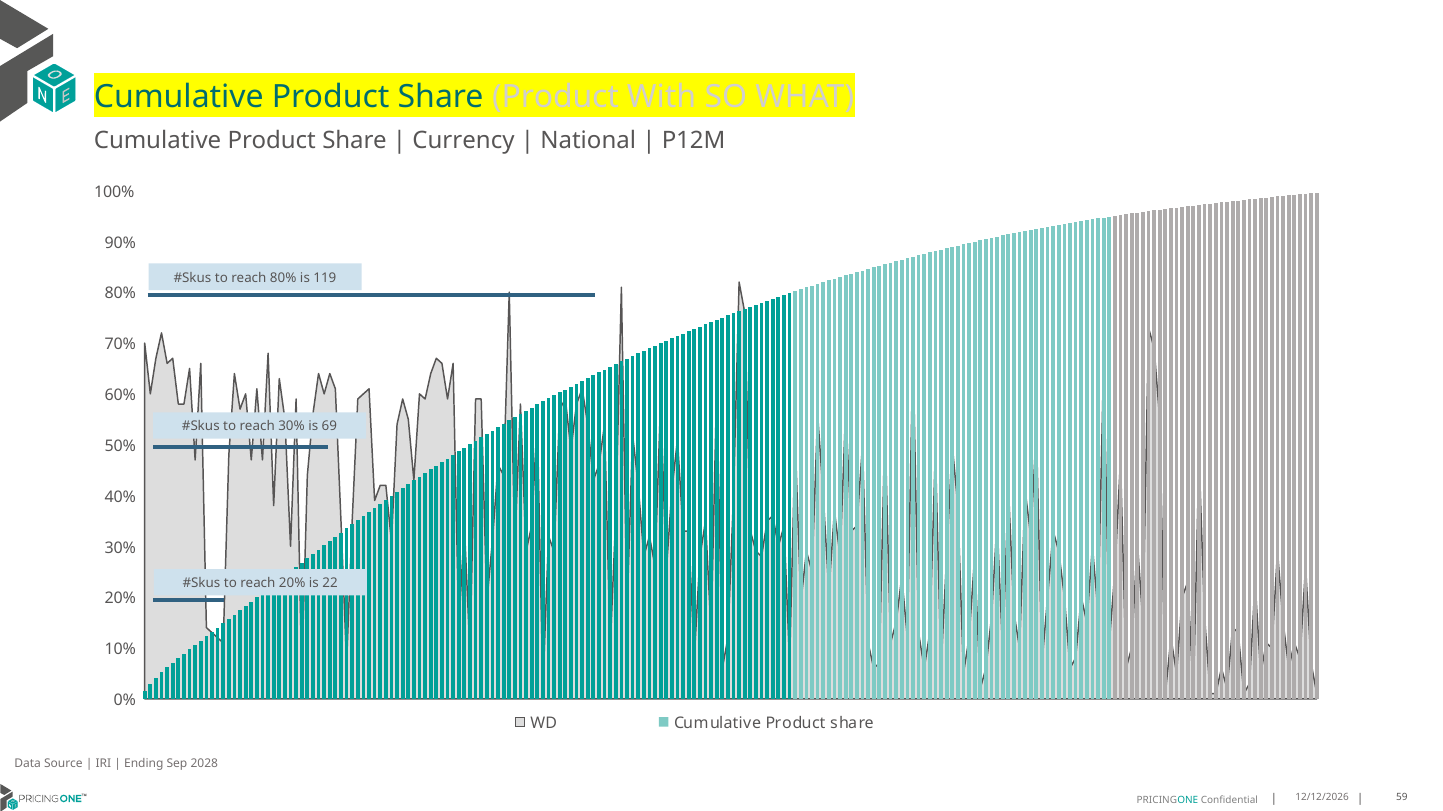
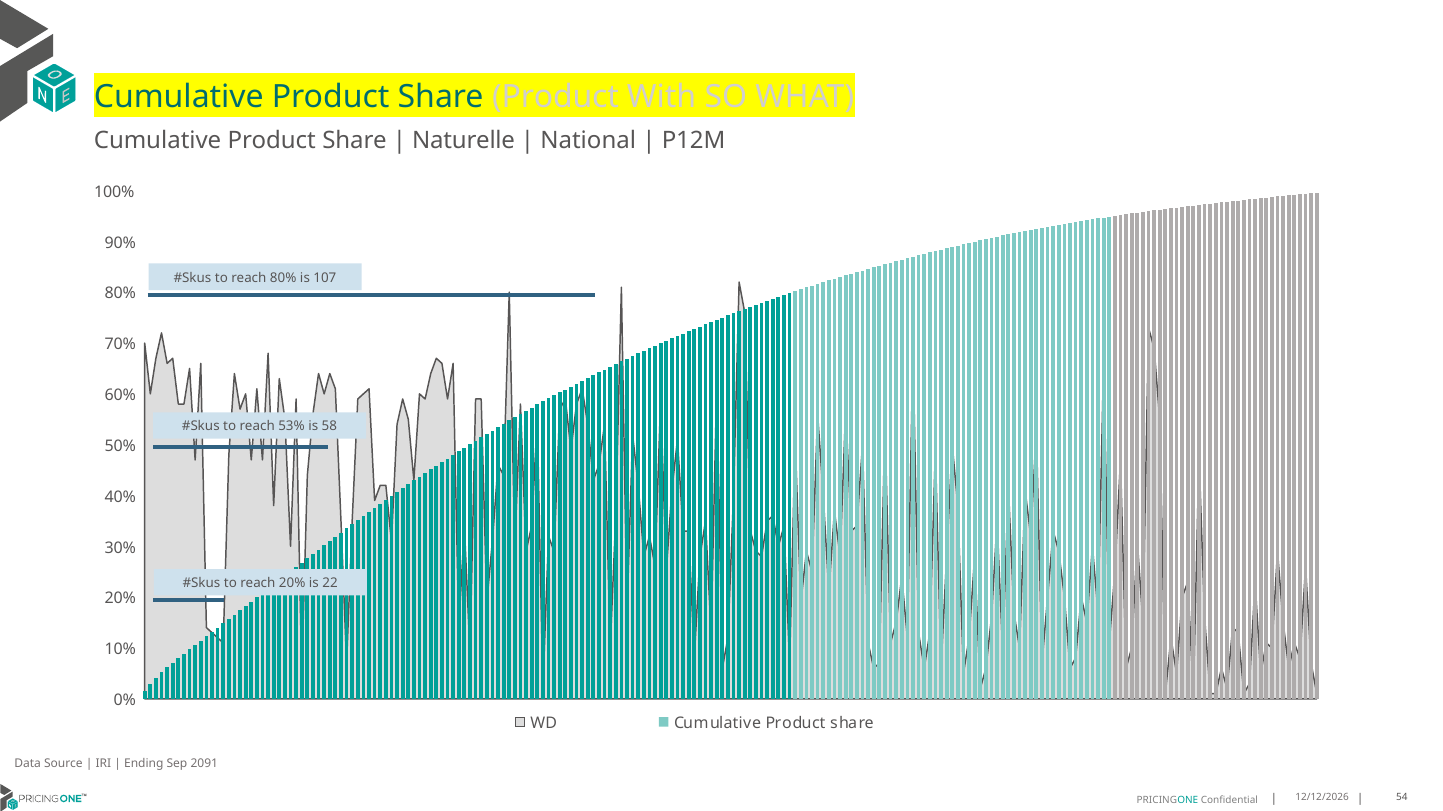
Currency: Currency -> Naturelle
119: 119 -> 107
reach 30%: 30% -> 53%
69: 69 -> 58
2028: 2028 -> 2091
59: 59 -> 54
